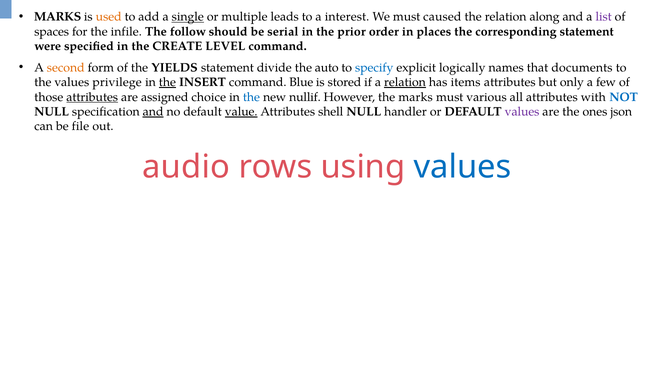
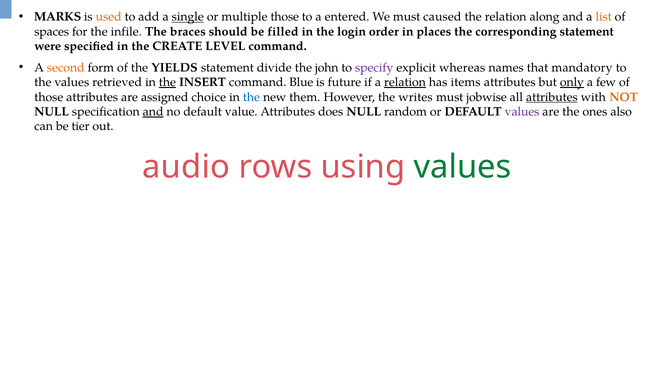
multiple leads: leads -> those
interest: interest -> entered
list colour: purple -> orange
follow: follow -> braces
serial: serial -> filled
prior: prior -> login
auto: auto -> john
specify colour: blue -> purple
logically: logically -> whereas
documents: documents -> mandatory
privilege: privilege -> retrieved
stored: stored -> future
only underline: none -> present
attributes at (92, 97) underline: present -> none
nullif: nullif -> them
the marks: marks -> writes
various: various -> jobwise
attributes at (552, 97) underline: none -> present
NOT colour: blue -> orange
value underline: present -> none
shell: shell -> does
handler: handler -> random
json: json -> also
file: file -> tier
values at (463, 167) colour: blue -> green
